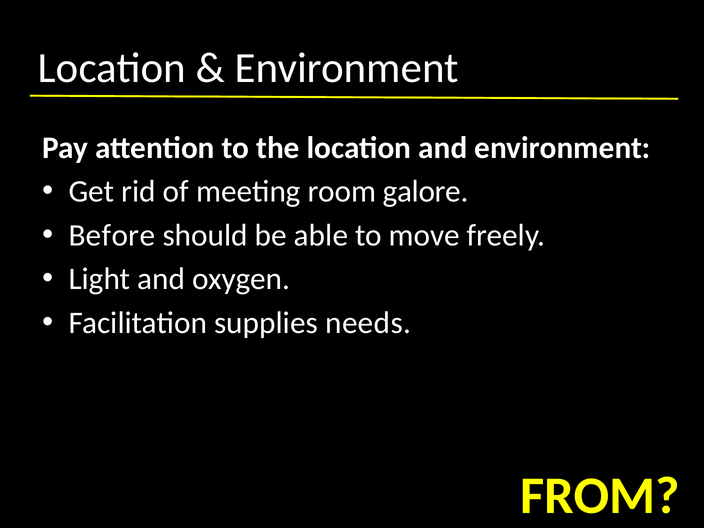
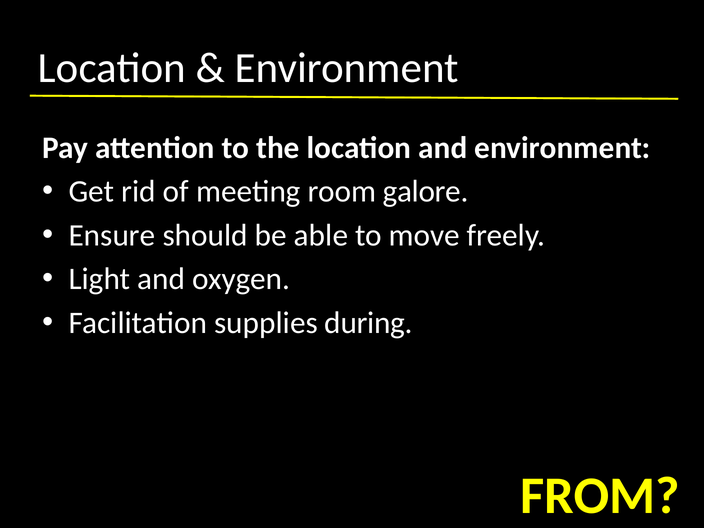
Before: Before -> Ensure
needs: needs -> during
